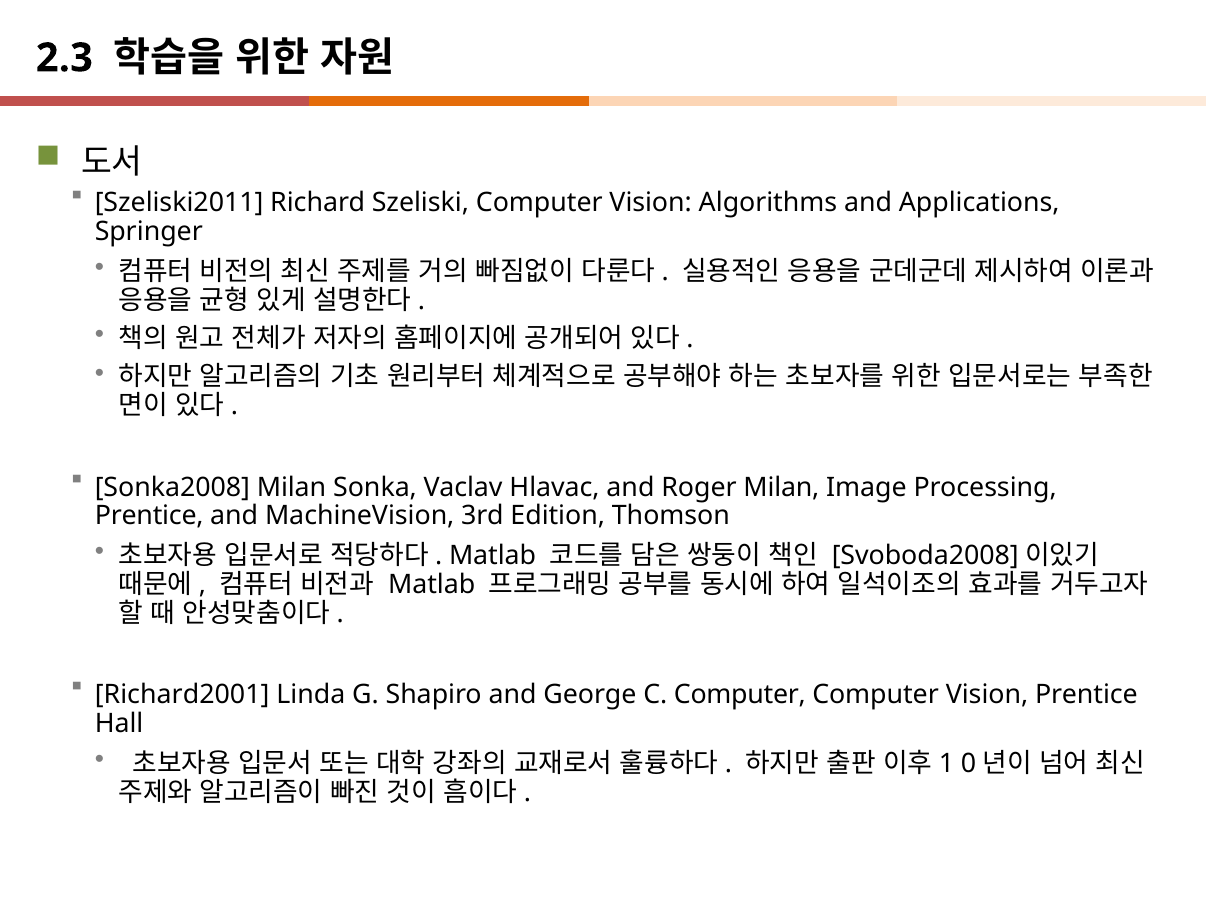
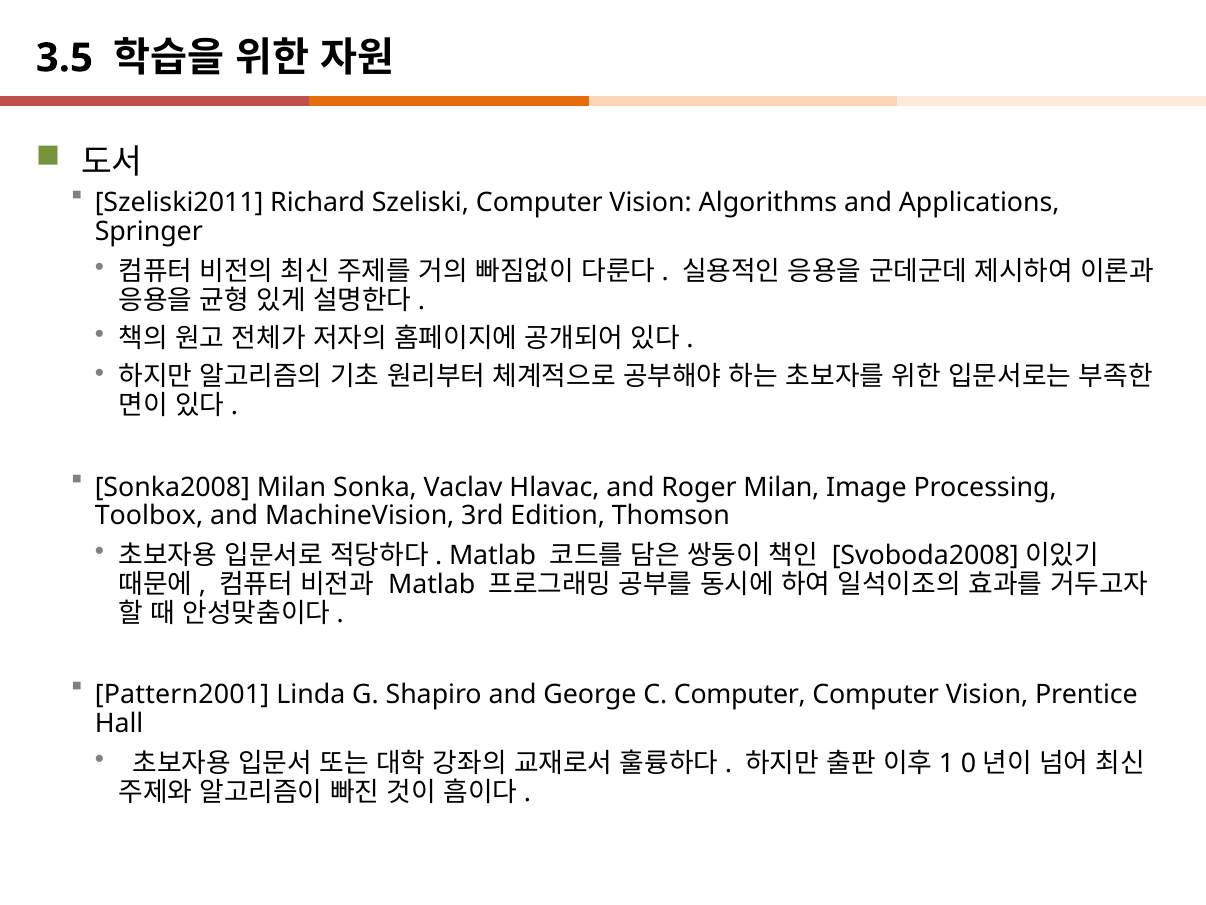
2.3: 2.3 -> 3.5
Prentice at (149, 516): Prentice -> Toolbox
Richard2001: Richard2001 -> Pattern2001
